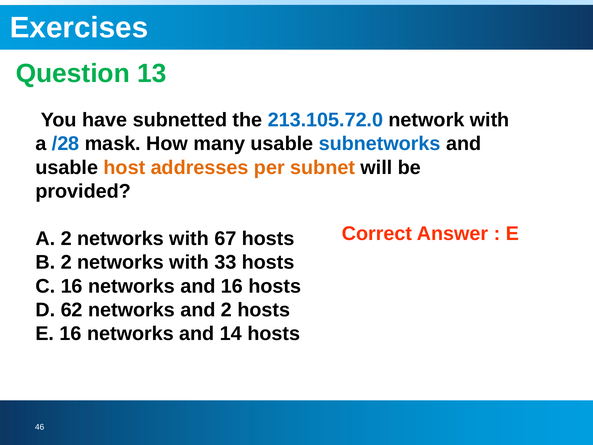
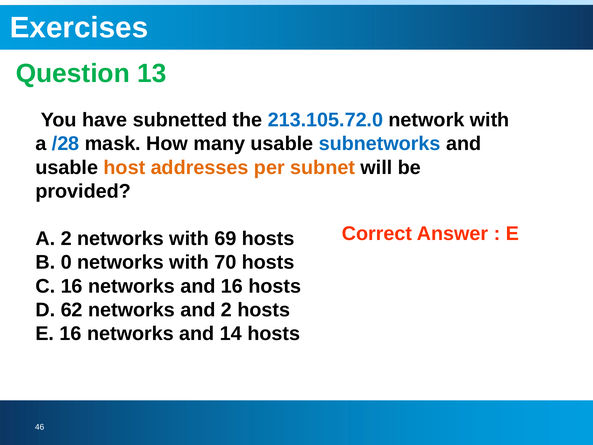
67: 67 -> 69
B 2: 2 -> 0
33: 33 -> 70
